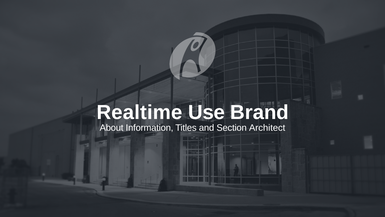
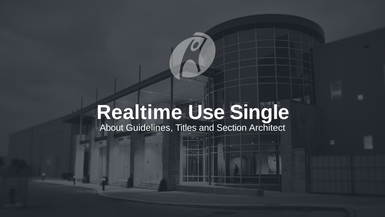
Brand: Brand -> Single
Information: Information -> Guidelines
